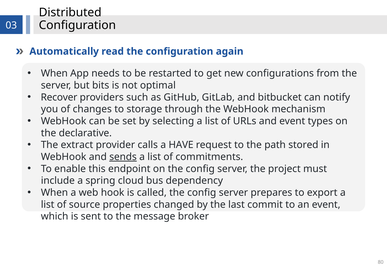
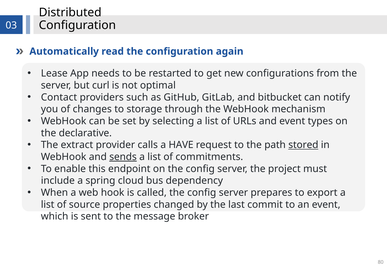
When at (54, 73): When -> Lease
bits: bits -> curl
Recover: Recover -> Contact
stored underline: none -> present
